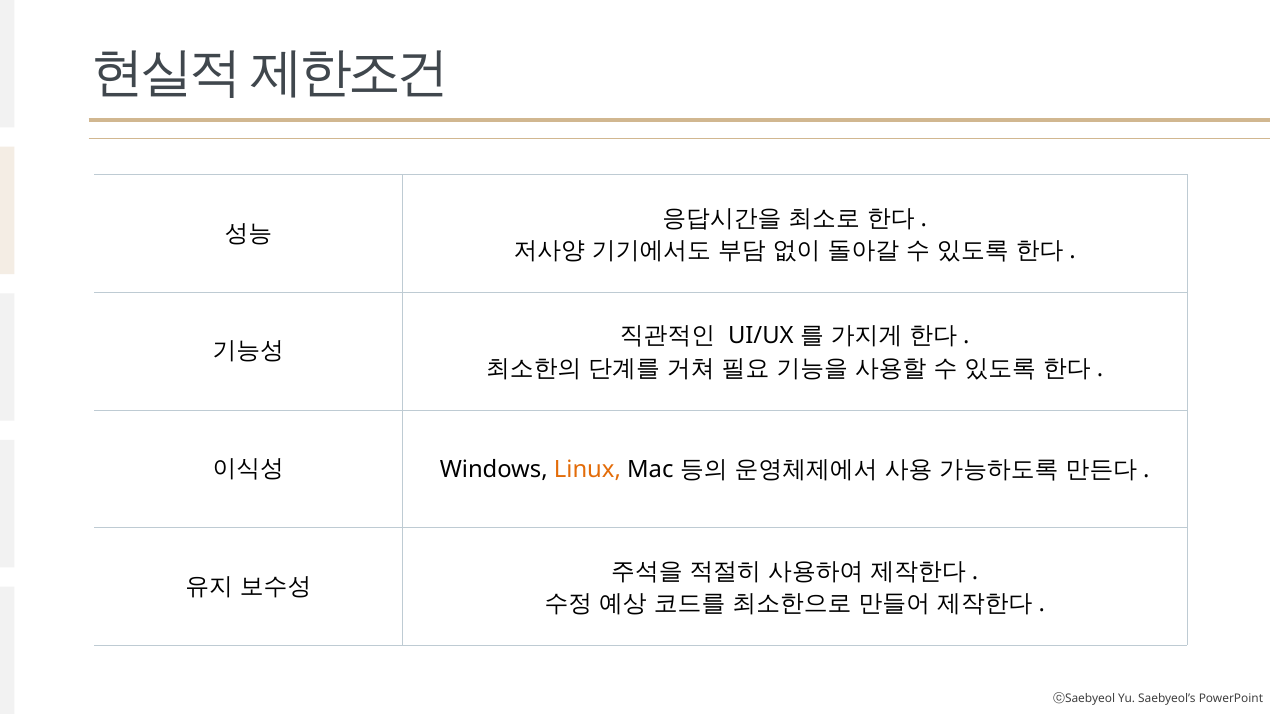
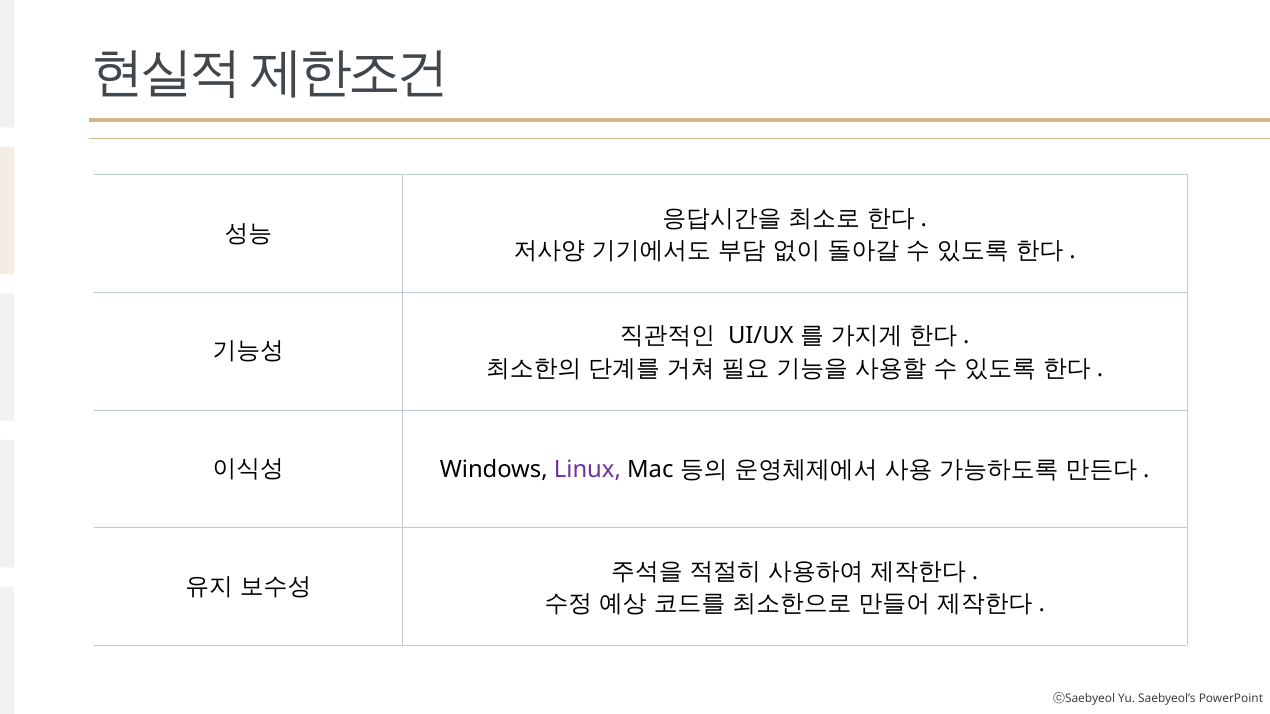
Linux colour: orange -> purple
